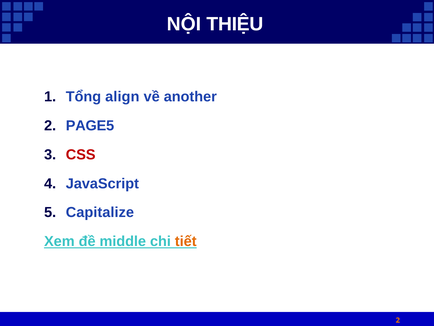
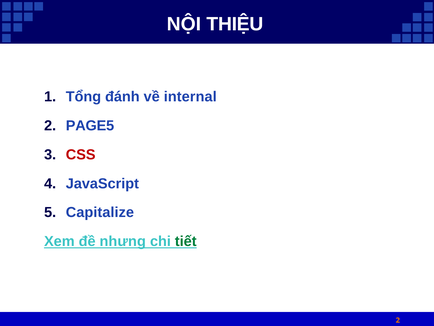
align: align -> đánh
another: another -> internal
middle: middle -> nhưng
tiết colour: orange -> green
